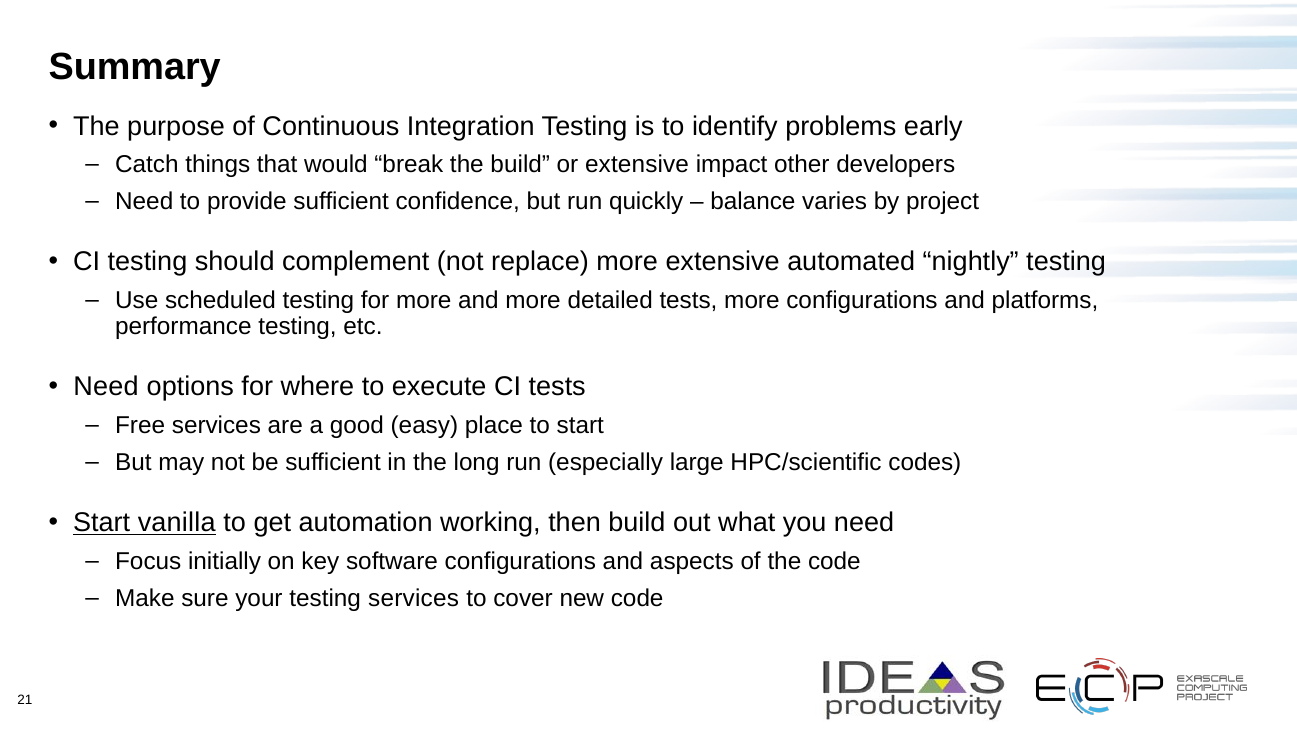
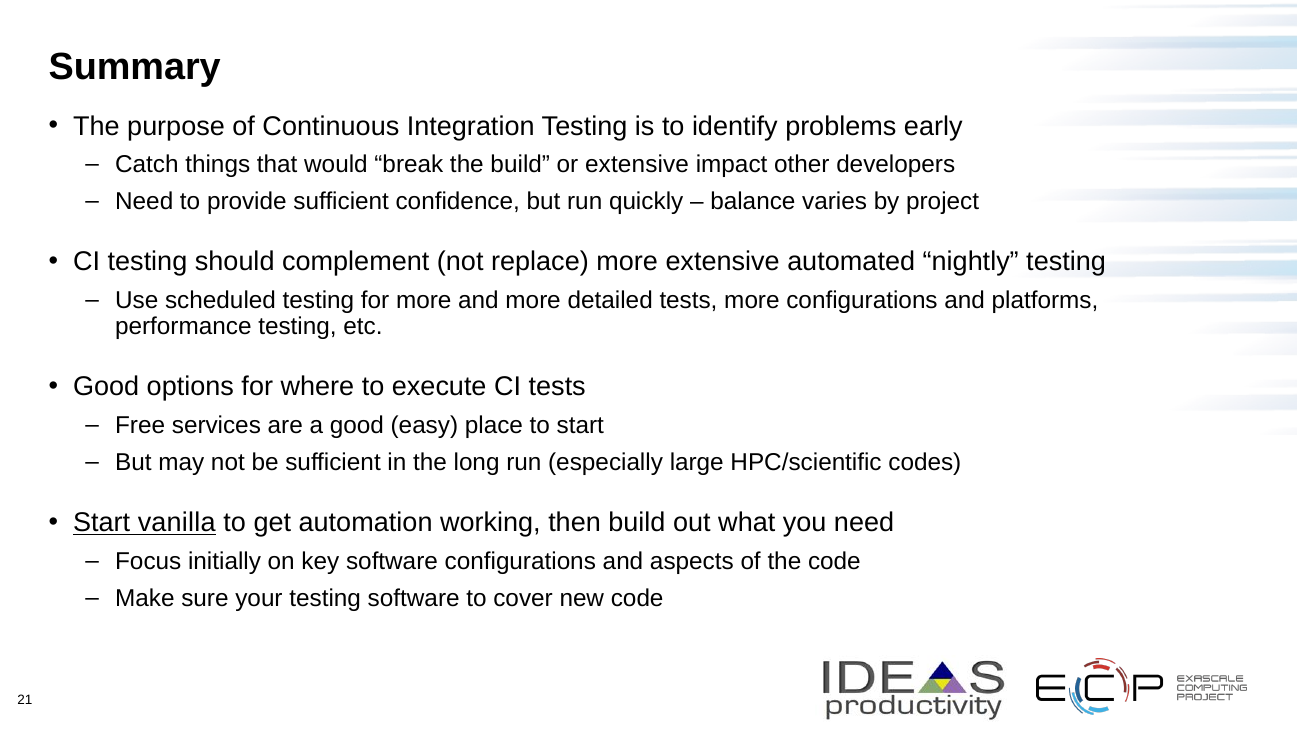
Need at (106, 387): Need -> Good
testing services: services -> software
